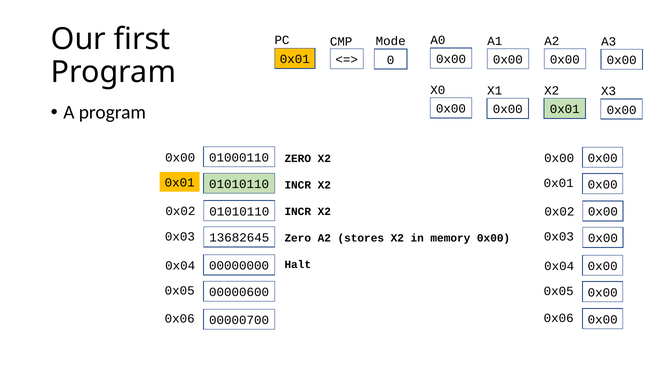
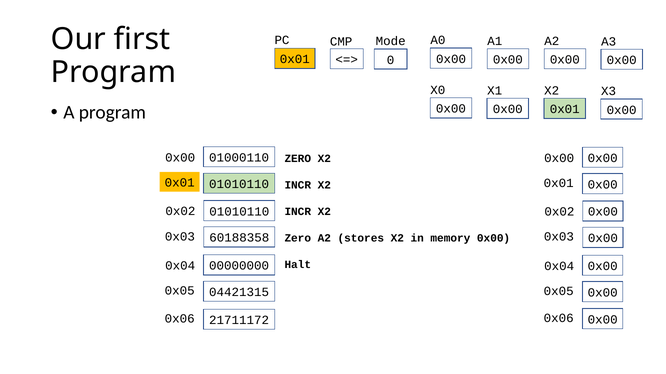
13682645: 13682645 -> 60188358
00000600: 00000600 -> 04421315
00000700: 00000700 -> 21711172
